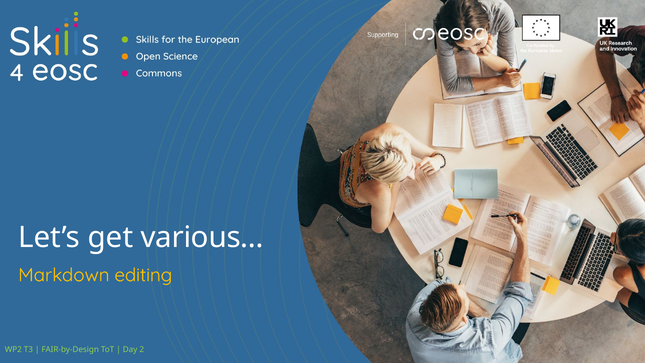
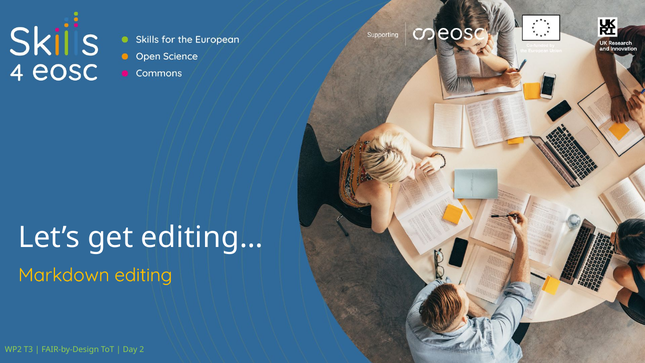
various…: various… -> editing…
